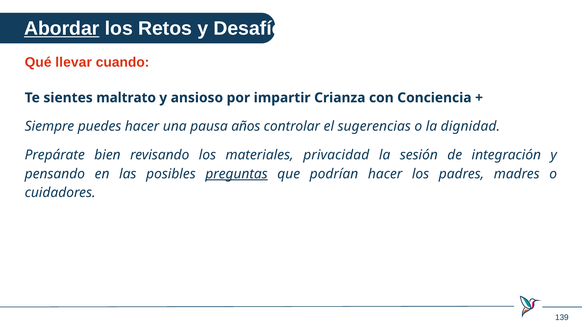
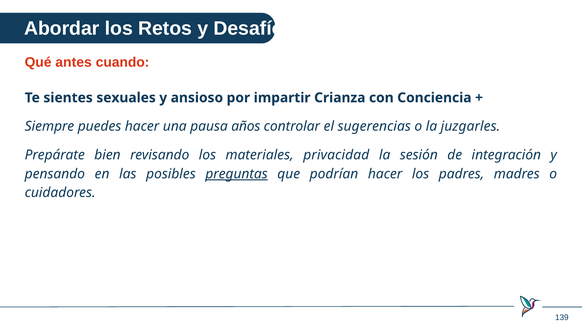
Abordar underline: present -> none
llevar: llevar -> antes
maltrato: maltrato -> sexuales
dignidad: dignidad -> juzgarles
